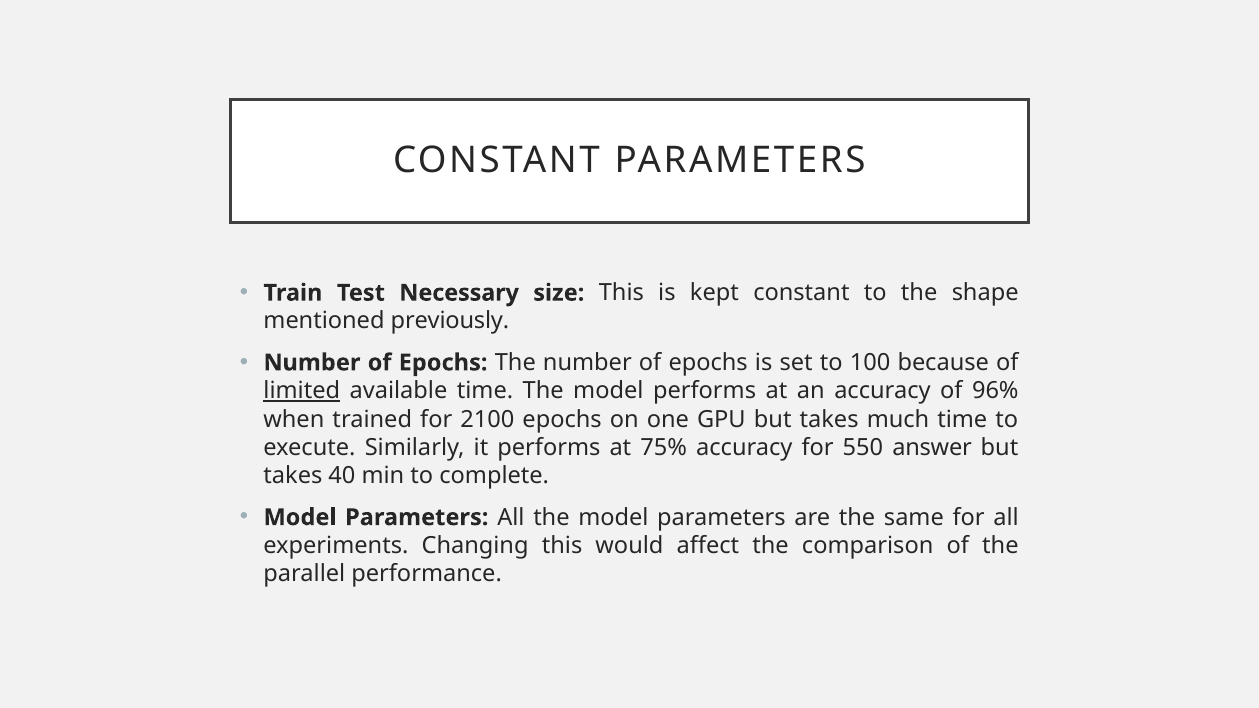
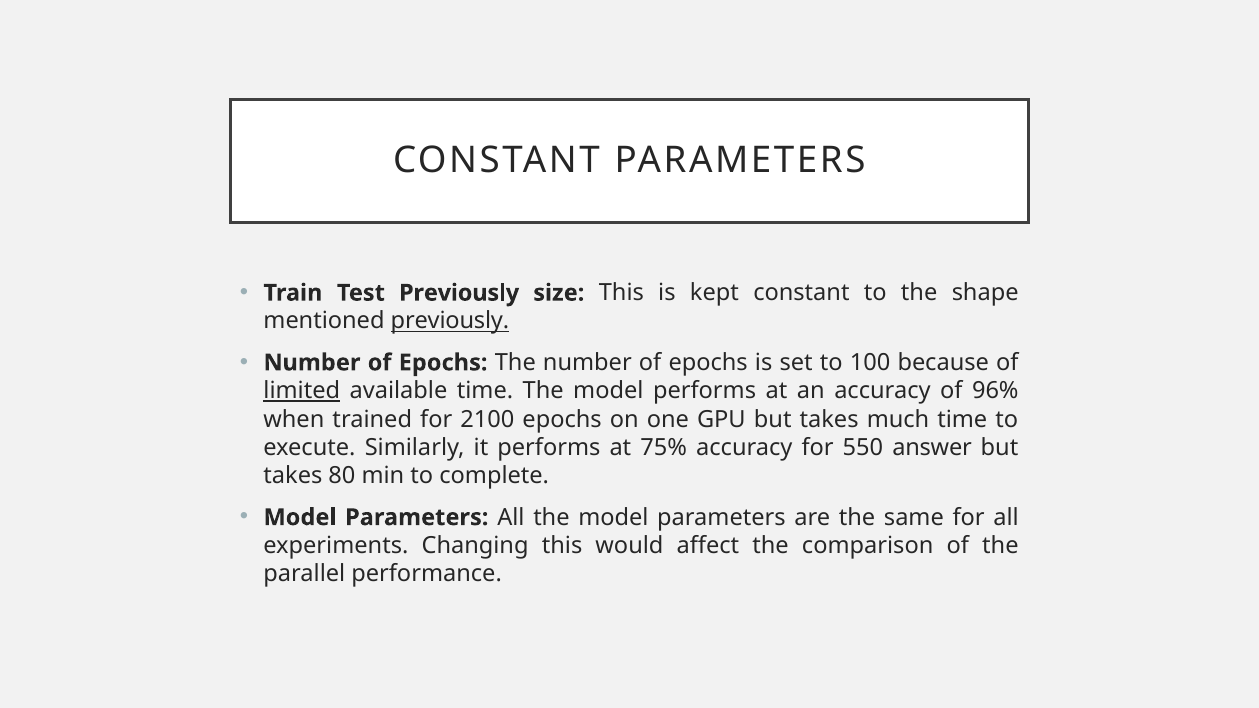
Test Necessary: Necessary -> Previously
previously at (450, 321) underline: none -> present
40: 40 -> 80
